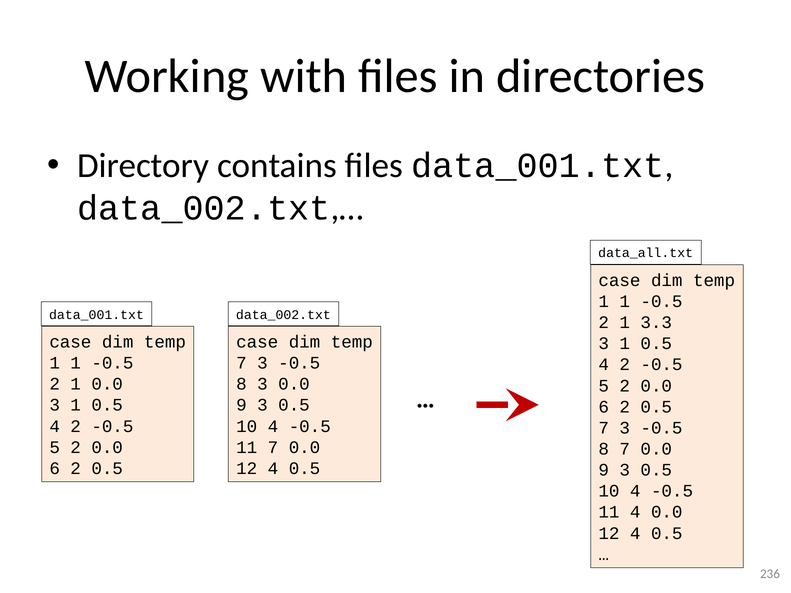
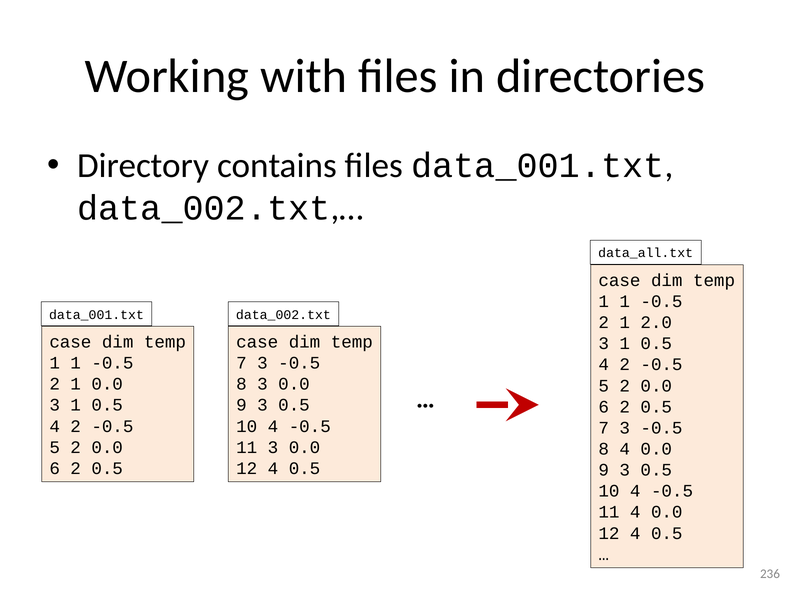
3.3: 3.3 -> 2.0
11 7: 7 -> 3
8 7: 7 -> 4
